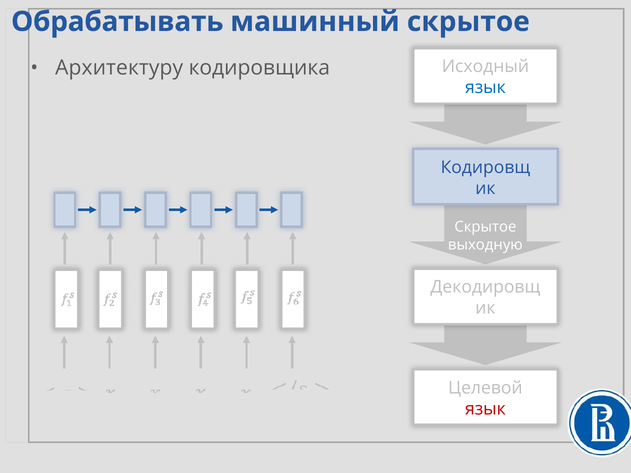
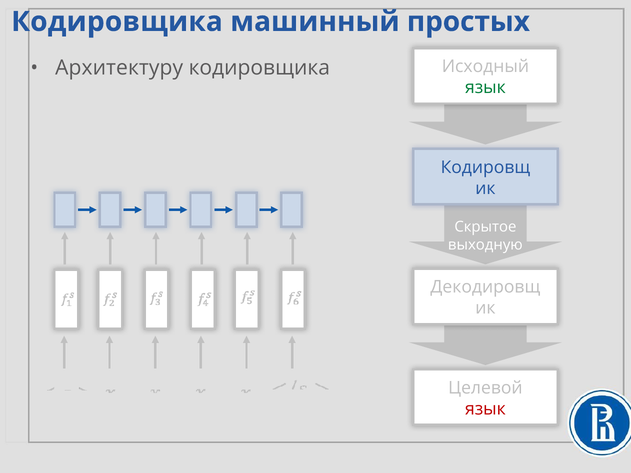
Обрабатывать at (117, 22): Обрабатывать -> Кодировщика
машинный скрытое: скрытое -> простых
язык at (485, 88) colour: blue -> green
